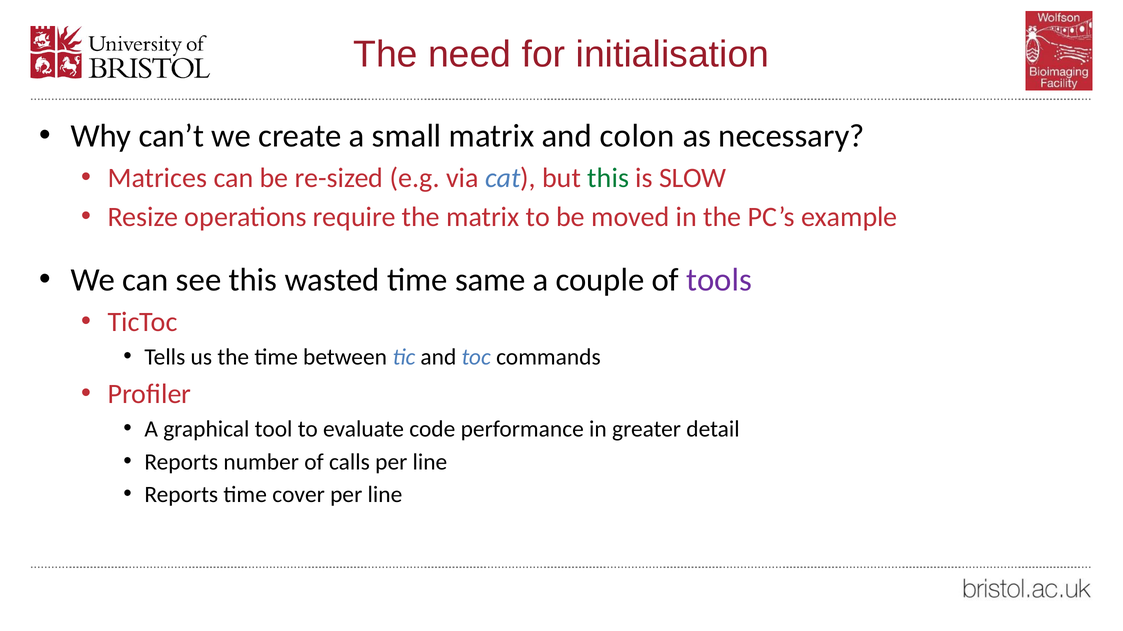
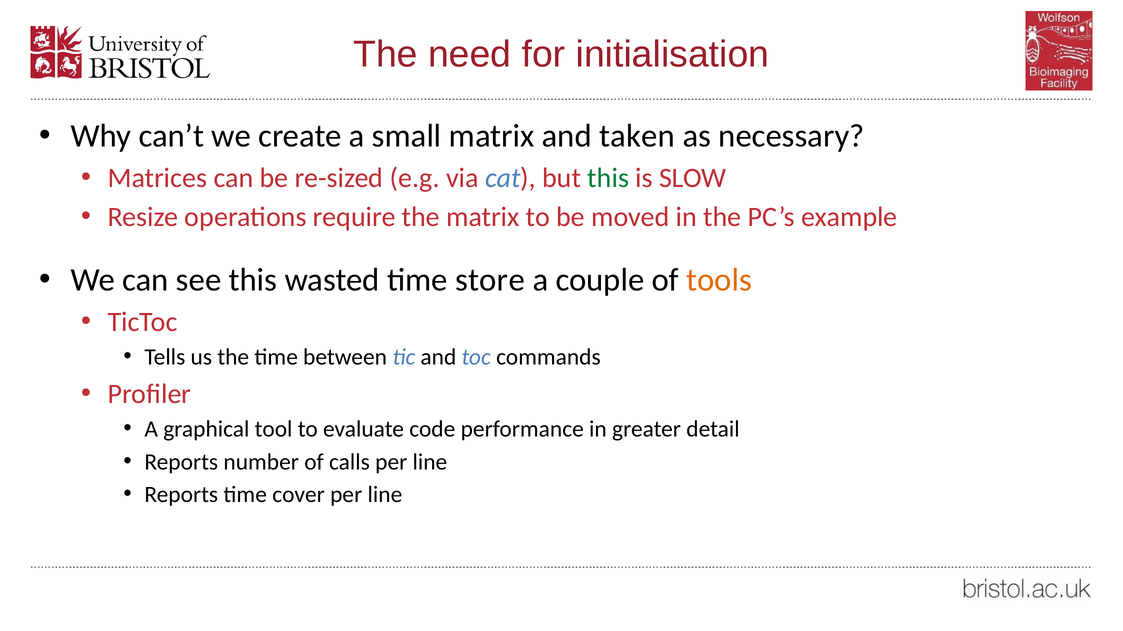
colon: colon -> taken
same: same -> store
tools colour: purple -> orange
